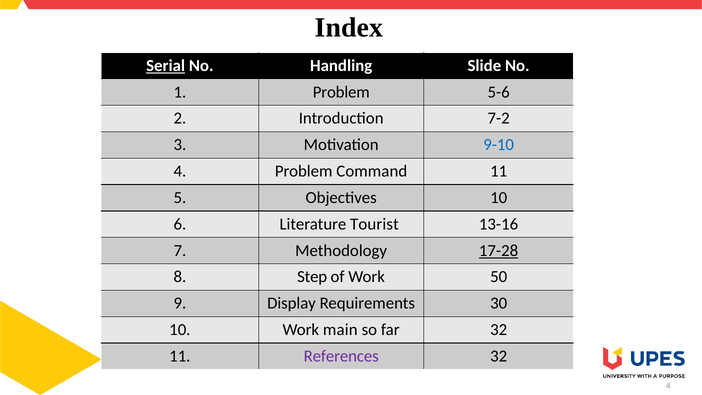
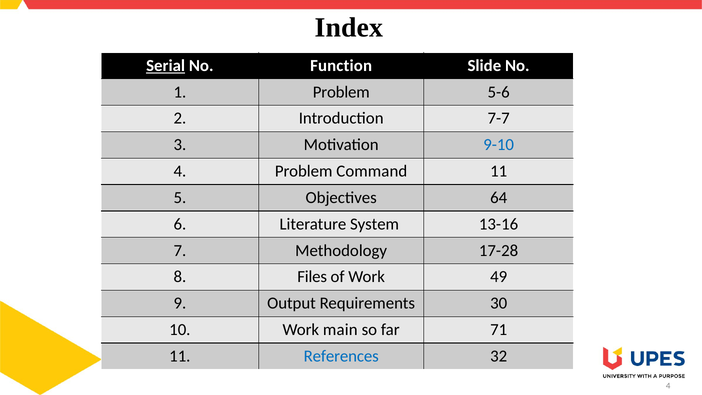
Handling: Handling -> Function
7-2: 7-2 -> 7-7
Objectives 10: 10 -> 64
Tourist: Tourist -> System
17-28 underline: present -> none
Step: Step -> Files
50: 50 -> 49
Display: Display -> Output
far 32: 32 -> 71
References colour: purple -> blue
